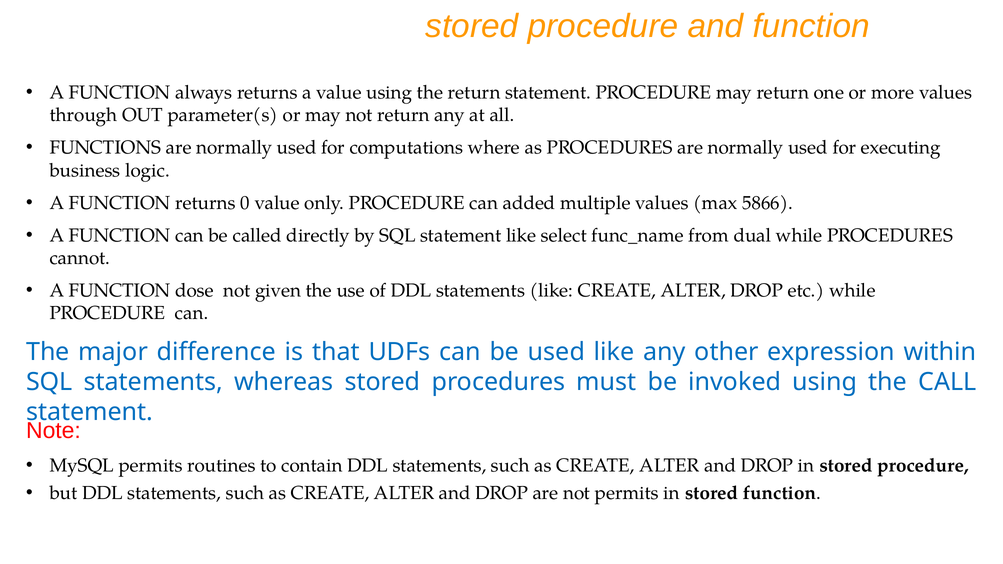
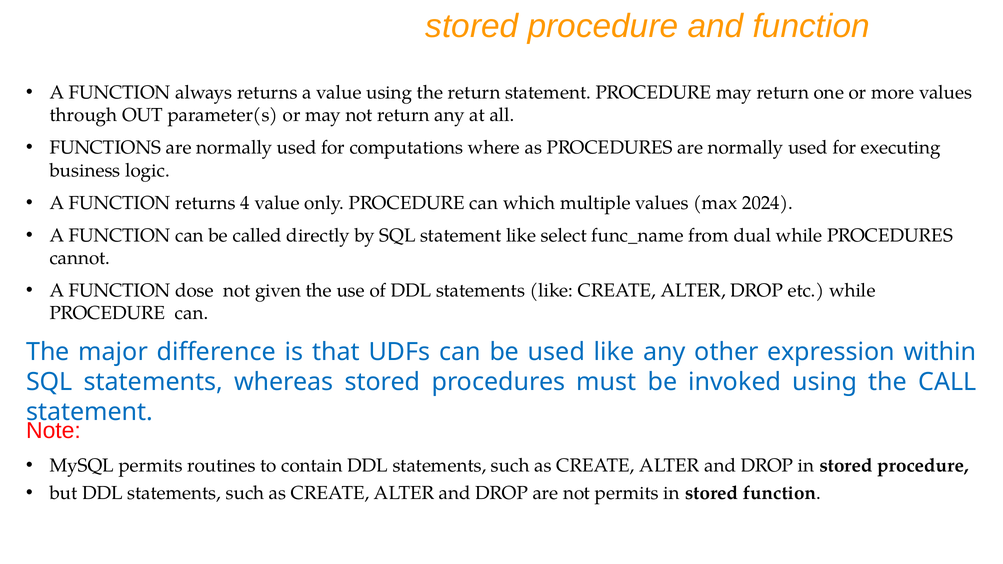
0: 0 -> 4
added: added -> which
5866: 5866 -> 2024
